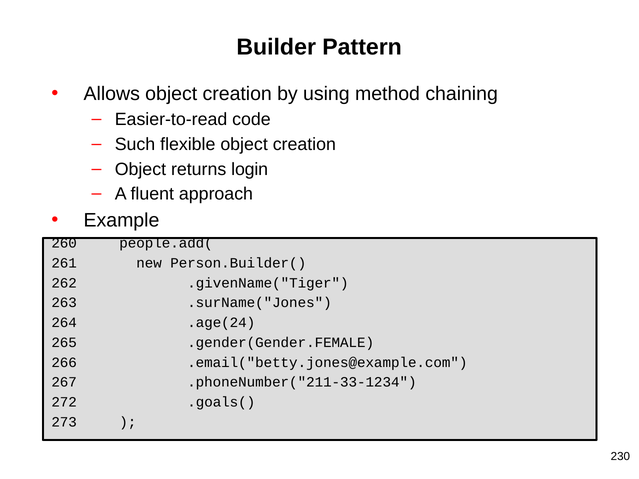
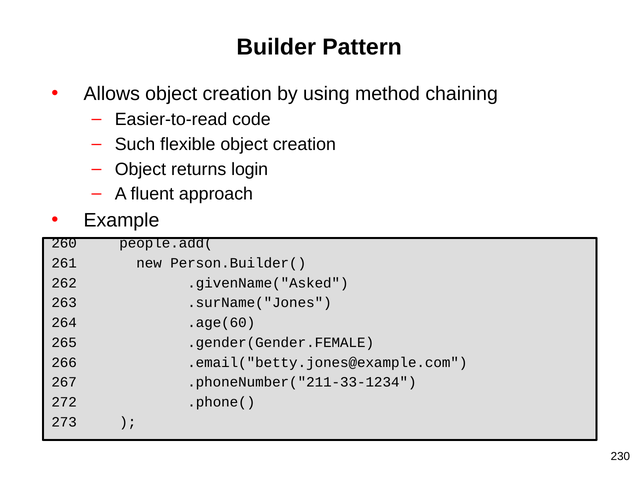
.givenName("Tiger: .givenName("Tiger -> .givenName("Asked
.age(24: .age(24 -> .age(60
.goals(: .goals( -> .phone(
